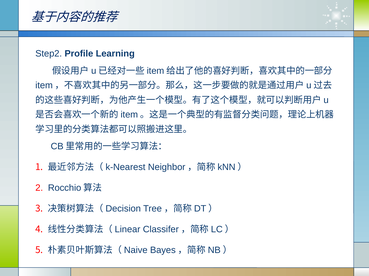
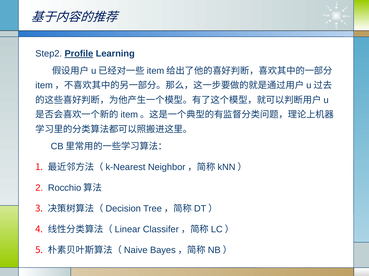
Profile underline: none -> present
